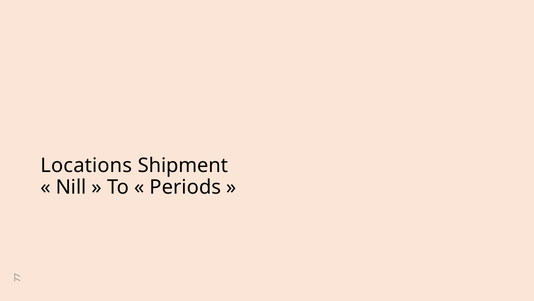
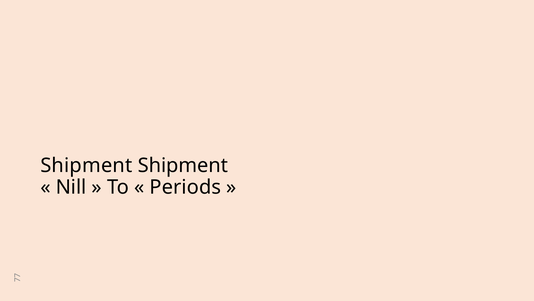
Locations at (86, 165): Locations -> Shipment
